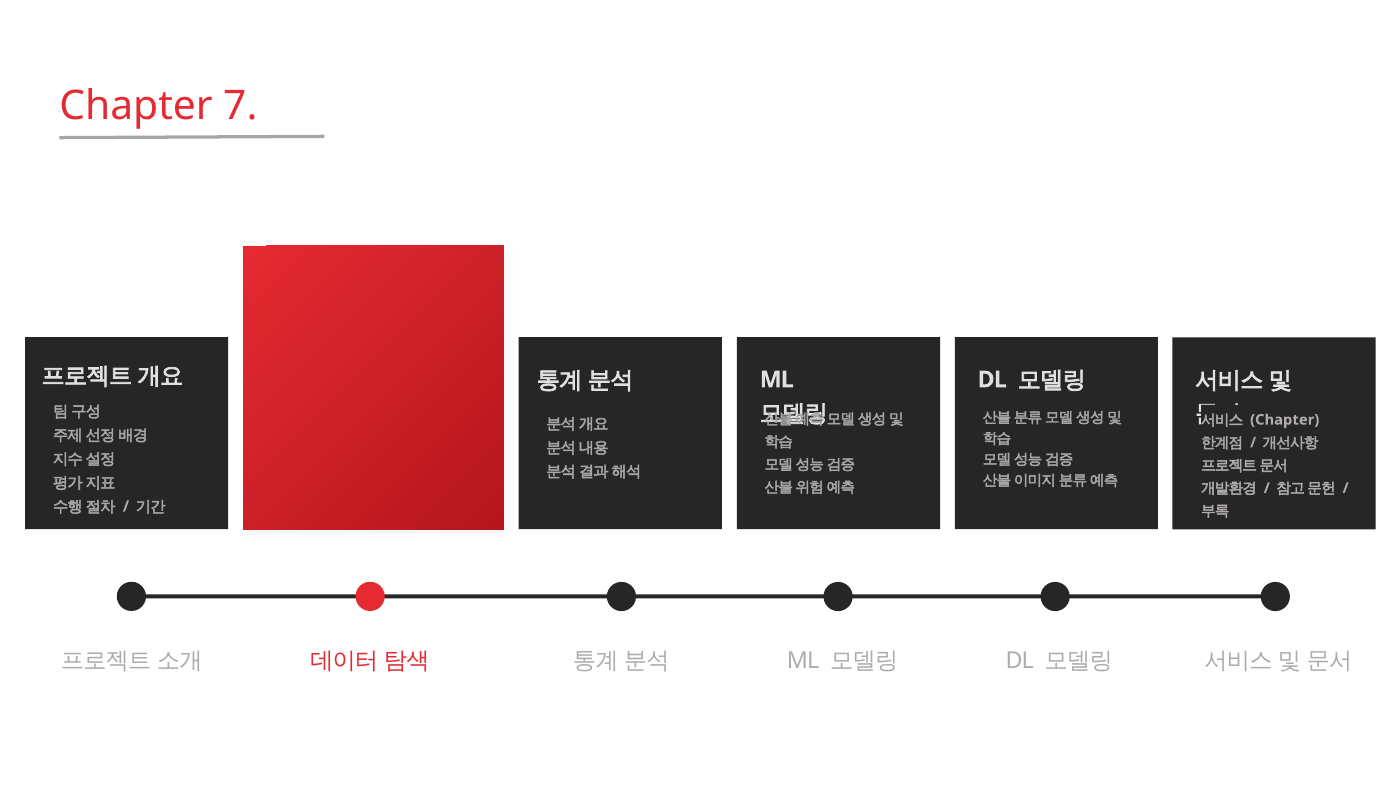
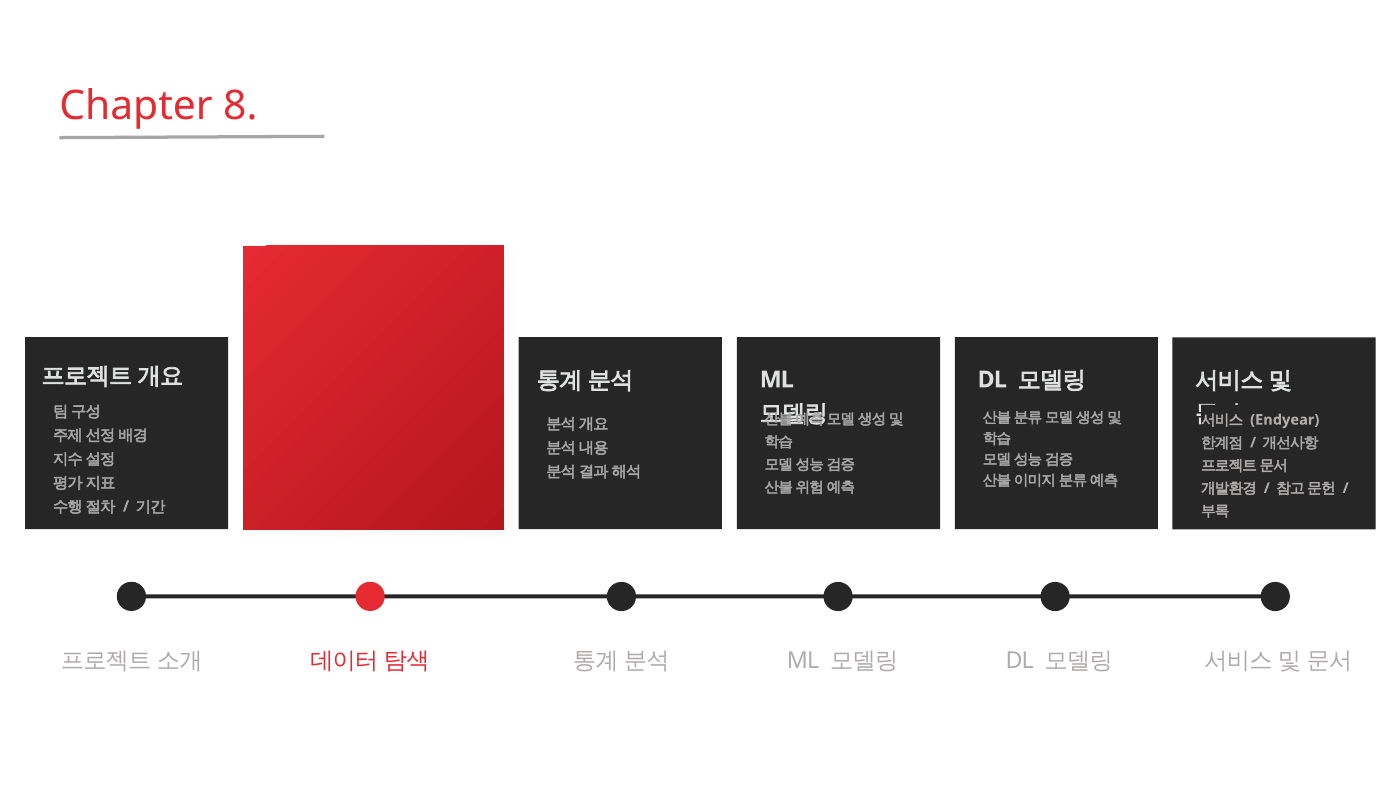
7: 7 -> 8
Chapter at (1285, 420): Chapter -> Endyear
